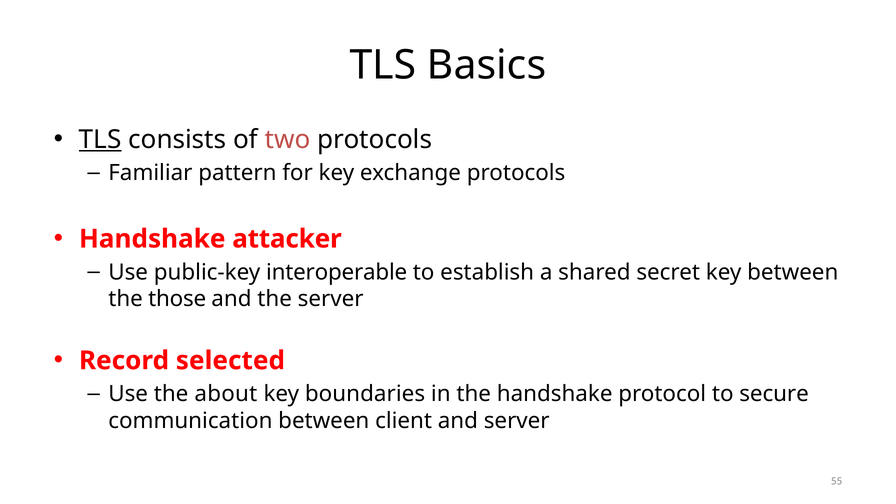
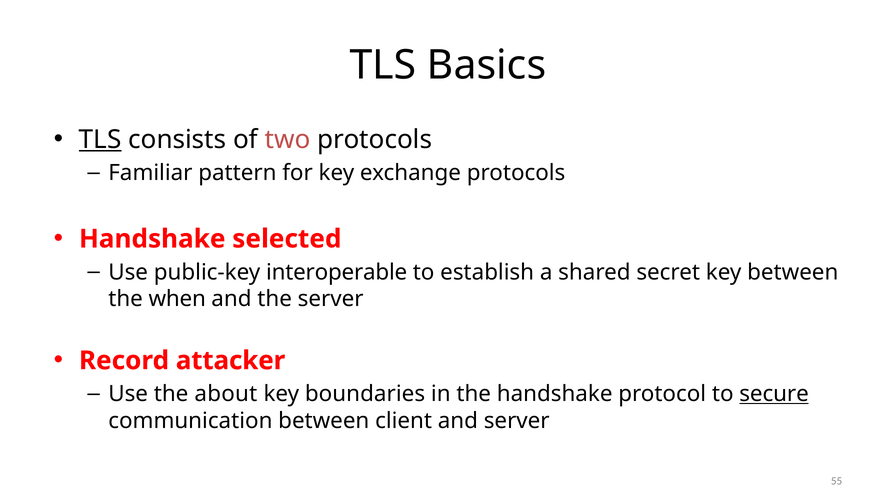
attacker: attacker -> selected
those: those -> when
selected: selected -> attacker
secure underline: none -> present
